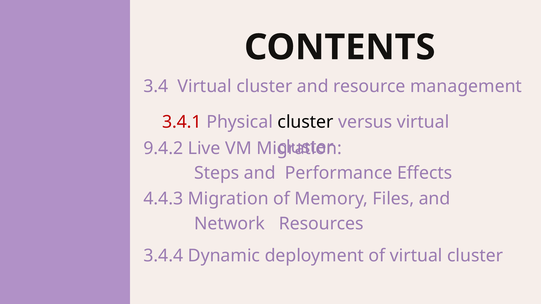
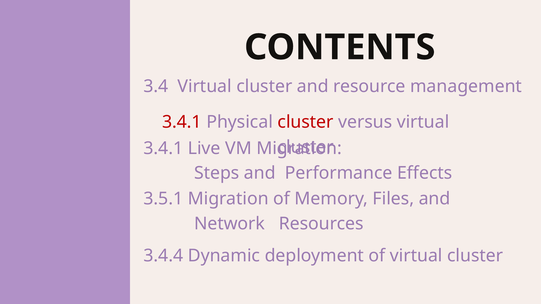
cluster at (306, 122) colour: black -> red
9.4.2 at (163, 148): 9.4.2 -> 3.4.1
4.4.3: 4.4.3 -> 3.5.1
